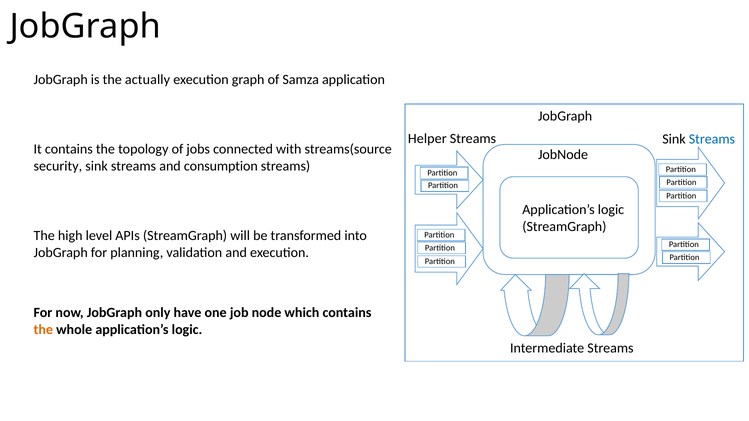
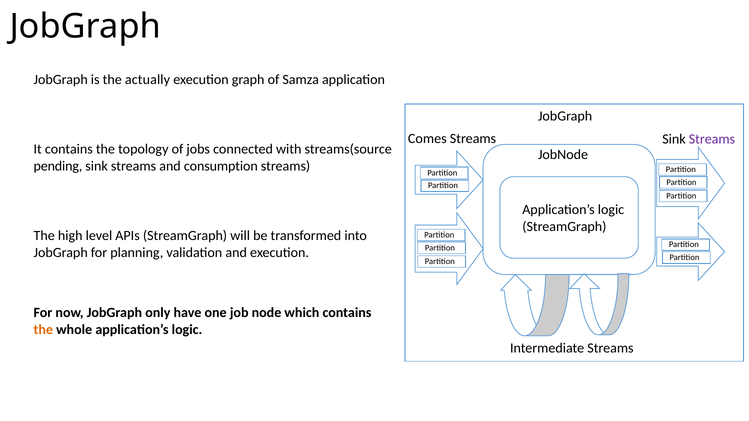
Helper: Helper -> Comes
Streams at (712, 139) colour: blue -> purple
security: security -> pending
